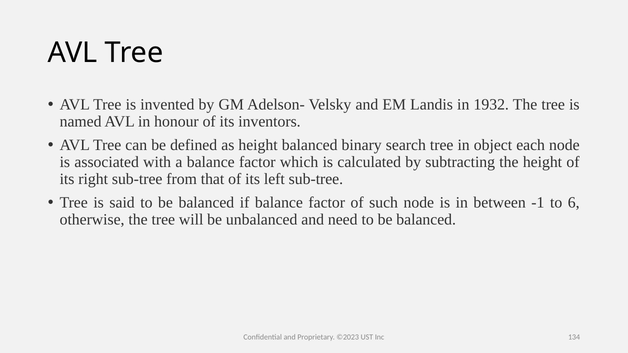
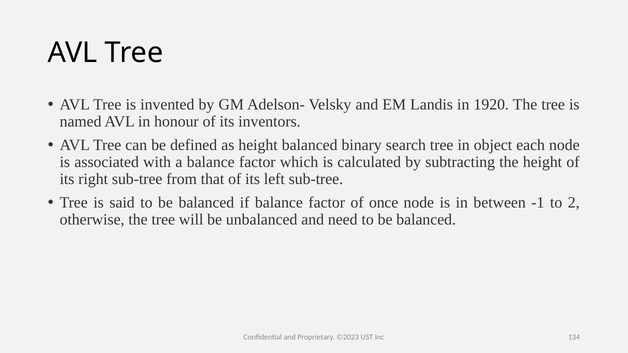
1932: 1932 -> 1920
such: such -> once
6: 6 -> 2
